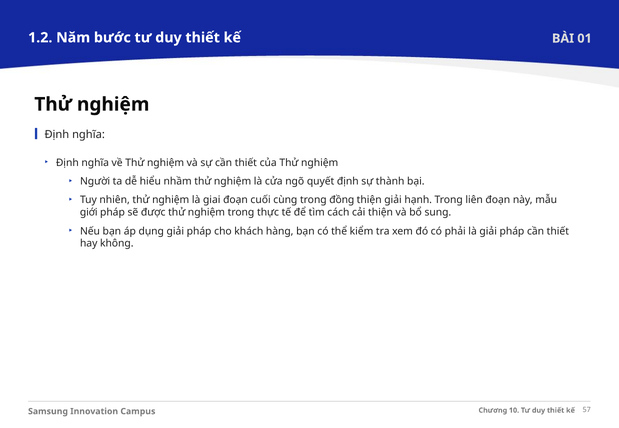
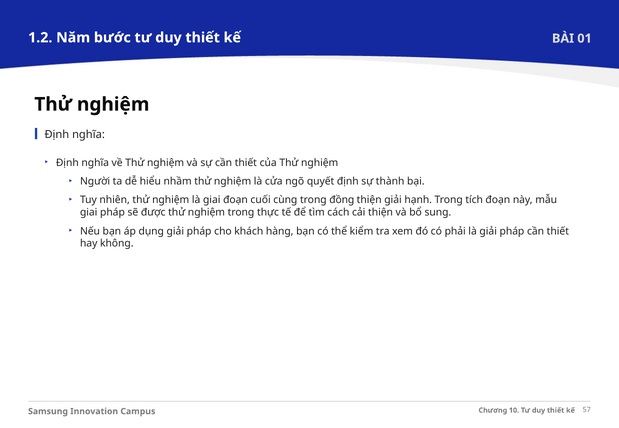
liên: liên -> tích
giới at (89, 213): giới -> giai
